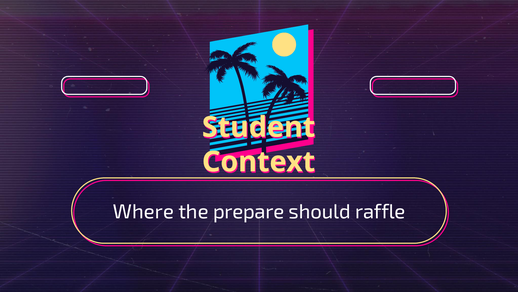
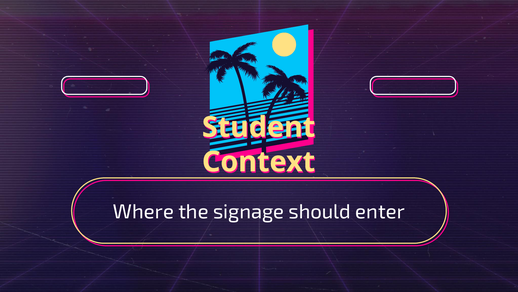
prepare: prepare -> signage
raffle: raffle -> enter
